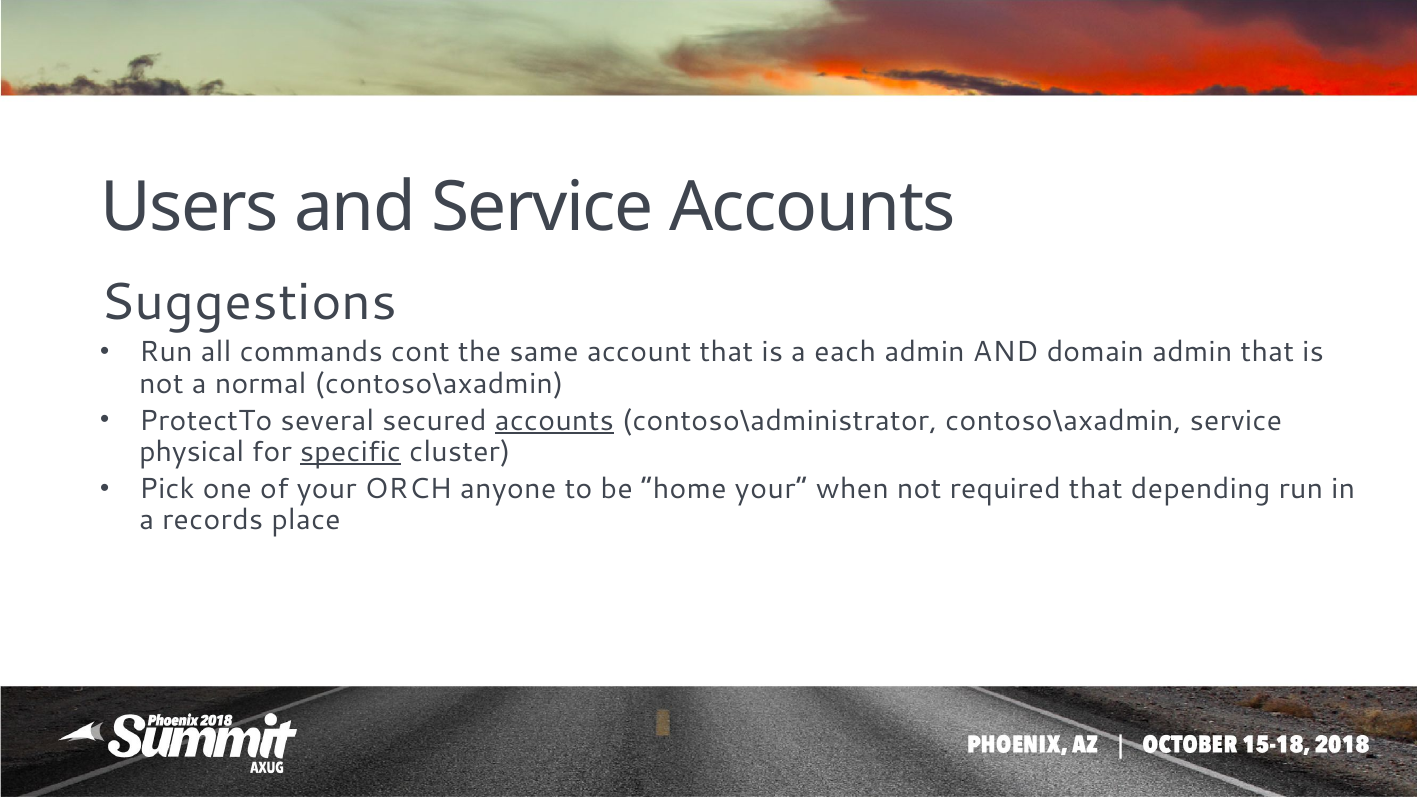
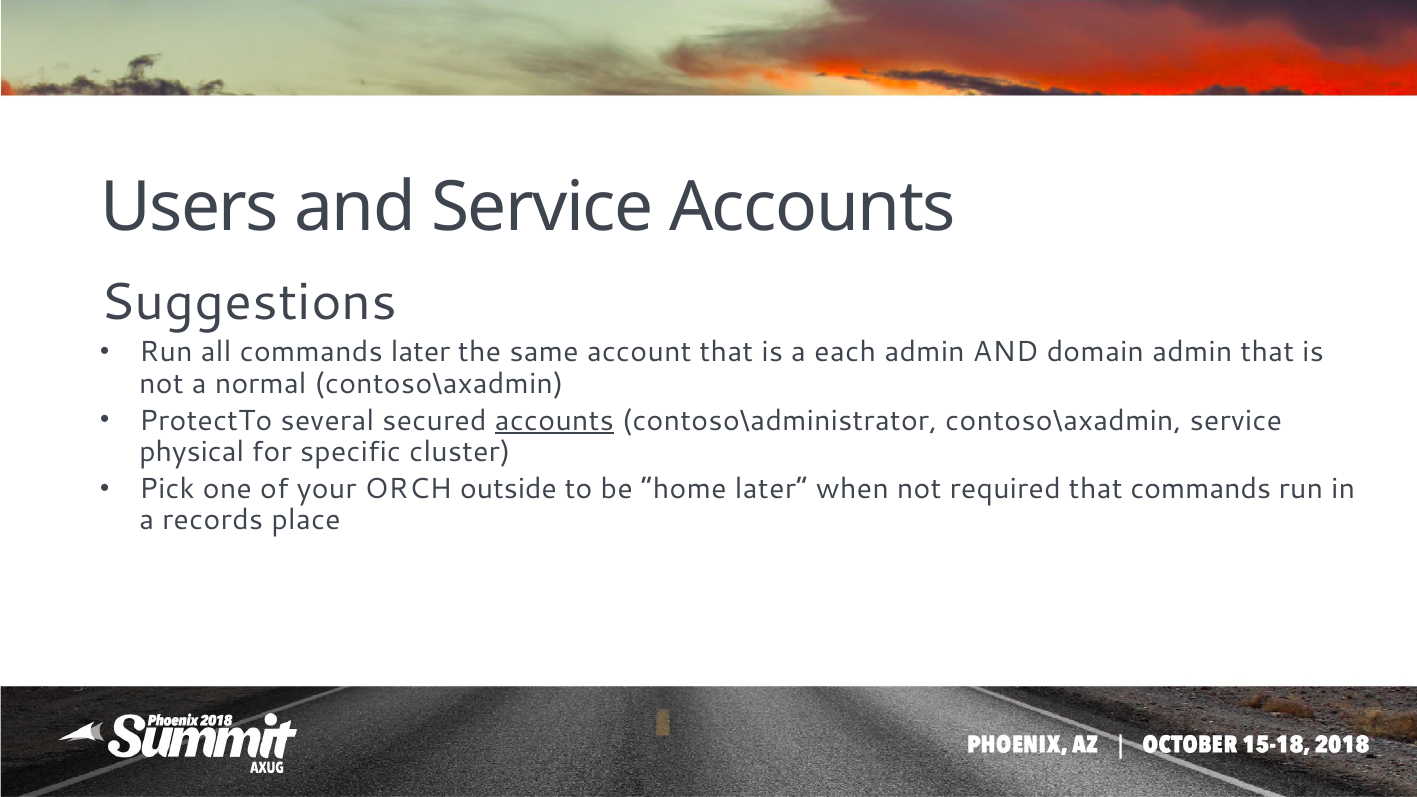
commands cont: cont -> later
specific underline: present -> none
anyone: anyone -> outside
home your: your -> later
that depending: depending -> commands
